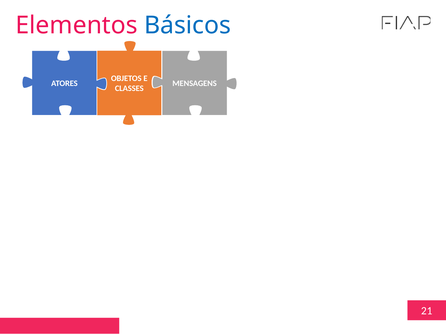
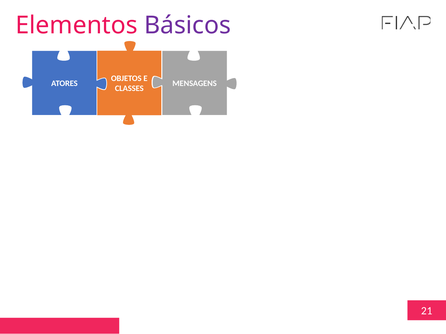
Básicos colour: blue -> purple
